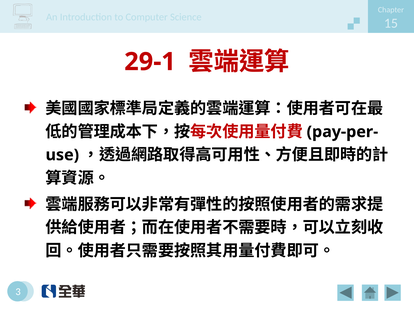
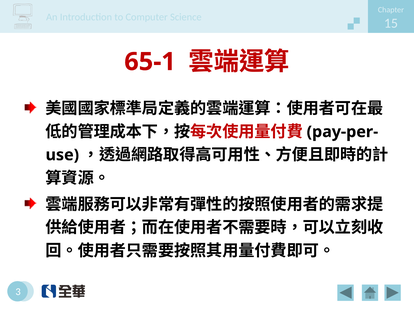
29-1: 29-1 -> 65-1
